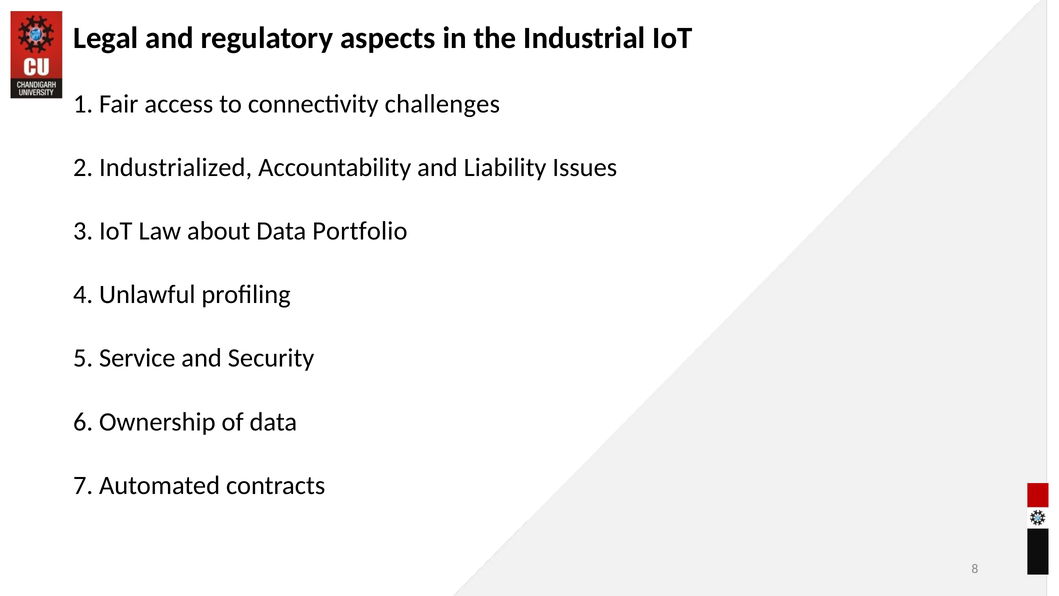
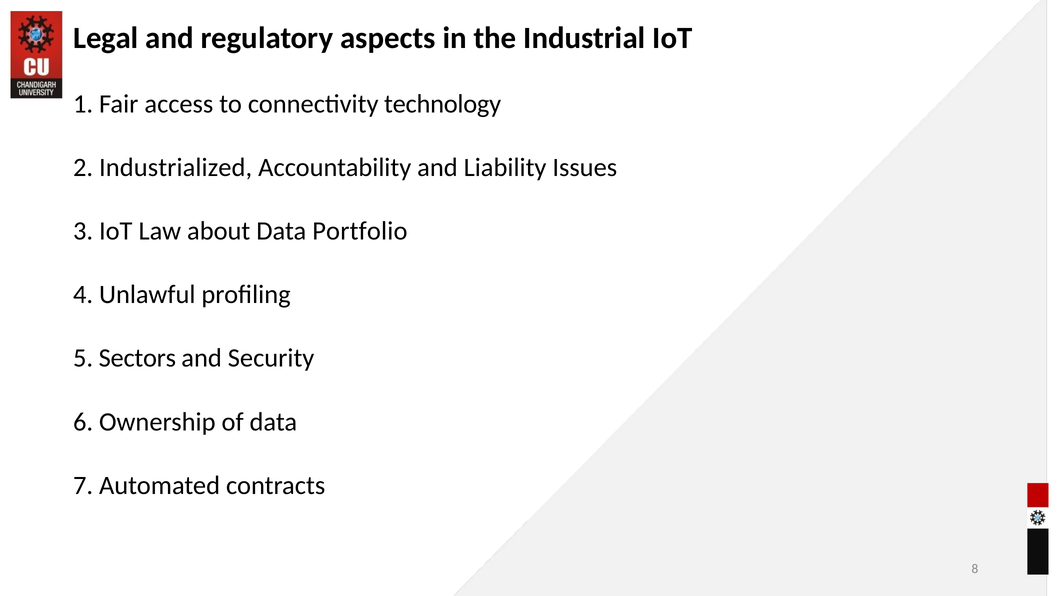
challenges: challenges -> technology
Service: Service -> Sectors
